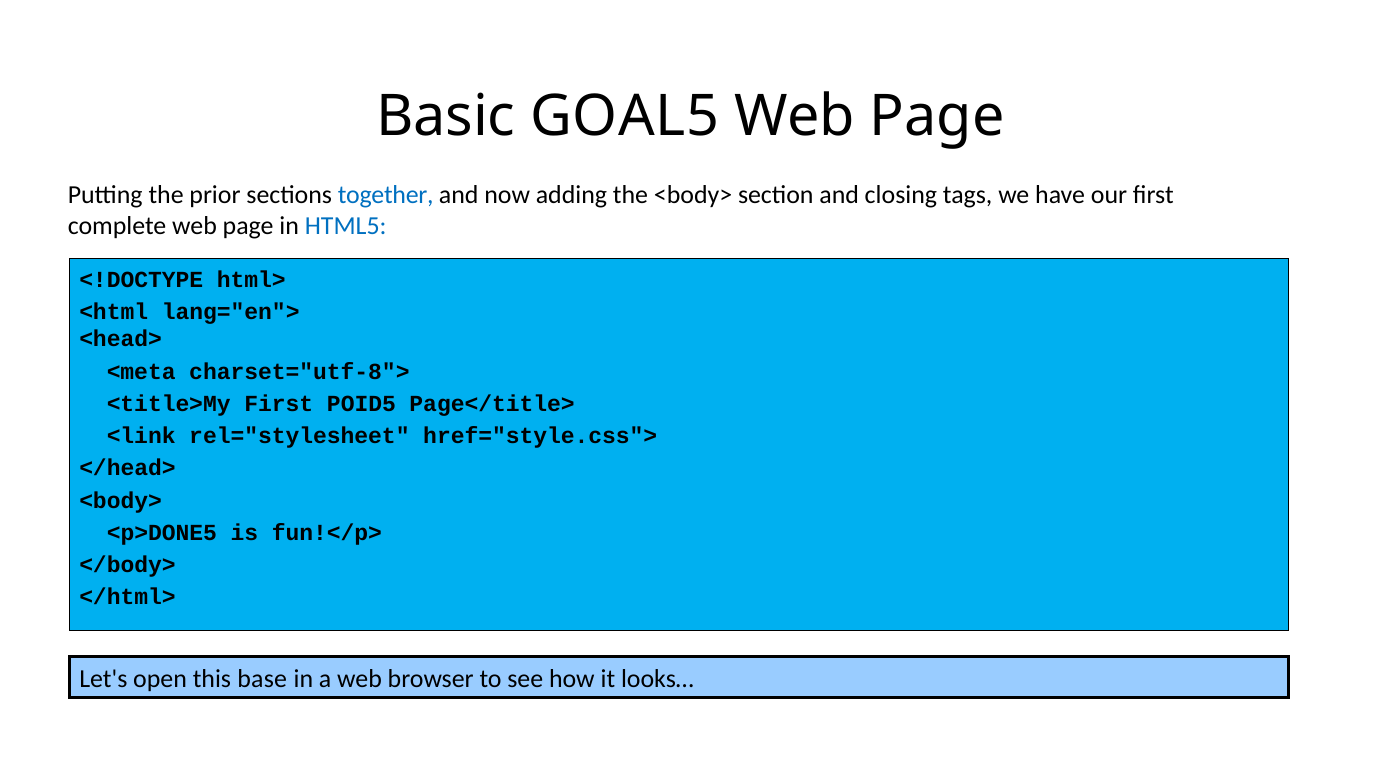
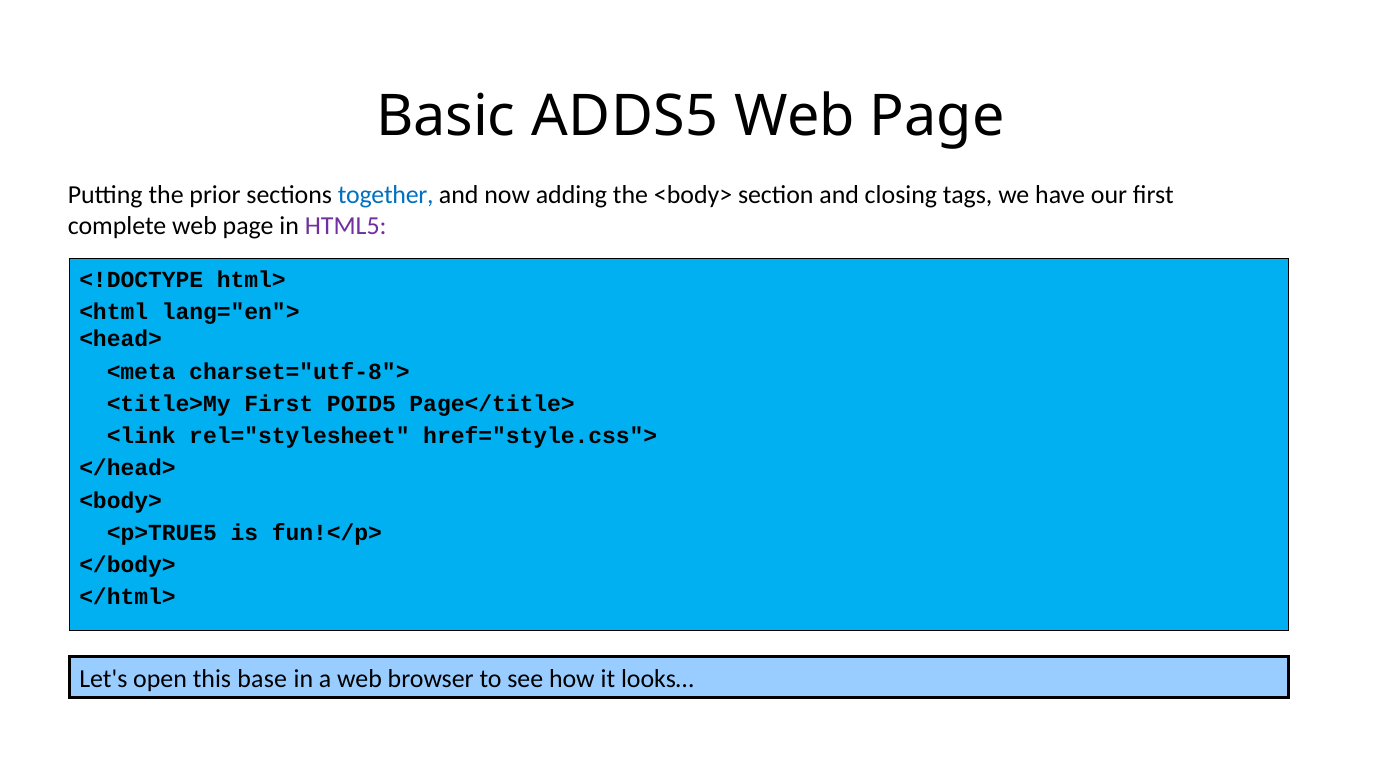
GOAL5: GOAL5 -> ADDS5
HTML5 colour: blue -> purple
<p>DONE5: <p>DONE5 -> <p>TRUE5
